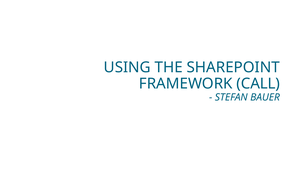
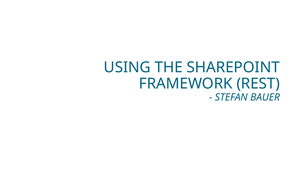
CALL: CALL -> REST
